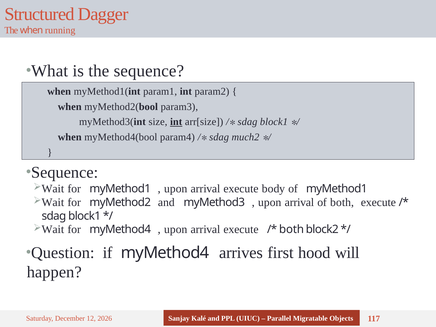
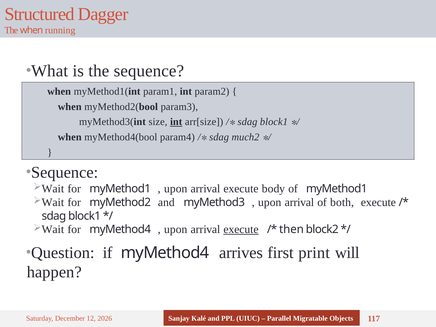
execute at (241, 230) underline: none -> present
both at (292, 230): both -> then
hood: hood -> print
